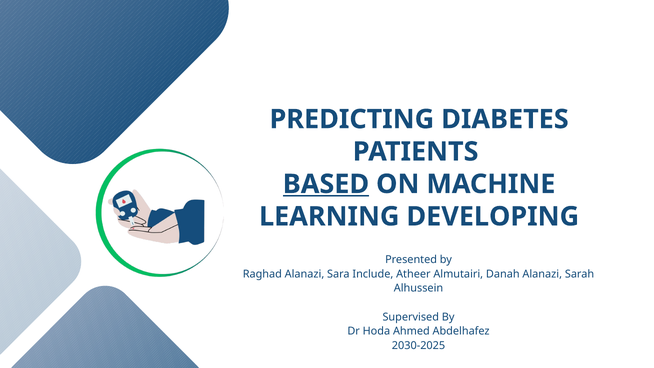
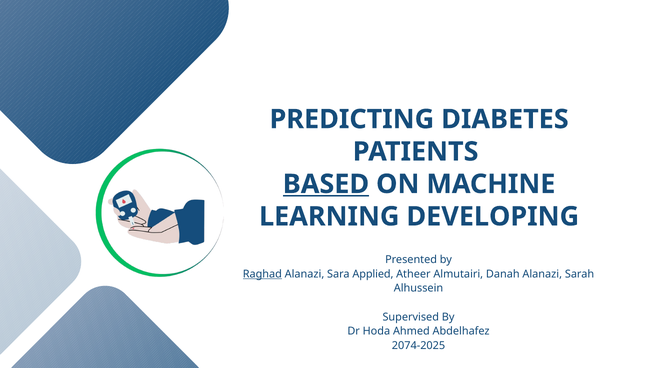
Raghad underline: none -> present
Include: Include -> Applied
2030-2025: 2030-2025 -> 2074-2025
